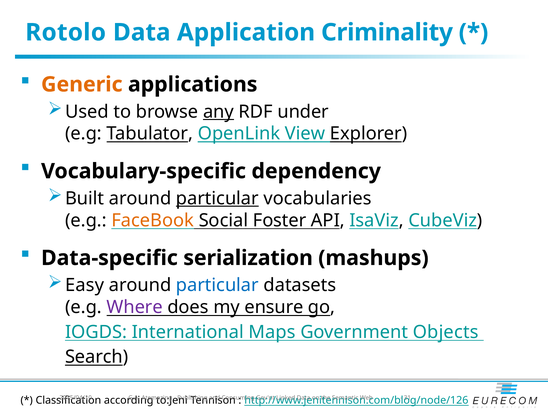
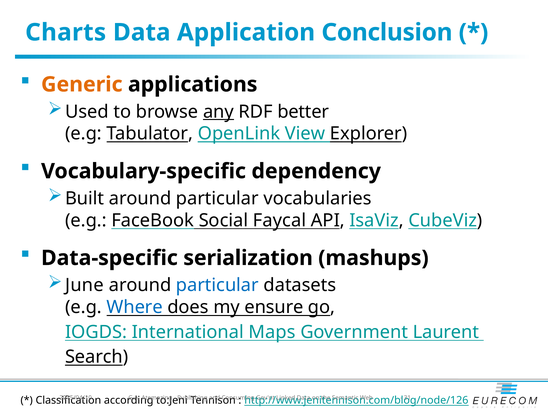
Rotolo: Rotolo -> Charts
Criminality: Criminality -> Conclusion
under: under -> better
particular at (217, 198) underline: present -> none
FaceBook colour: orange -> black
Foster: Foster -> Faycal
Easy: Easy -> June
Where colour: purple -> blue
Objects: Objects -> Laurent
